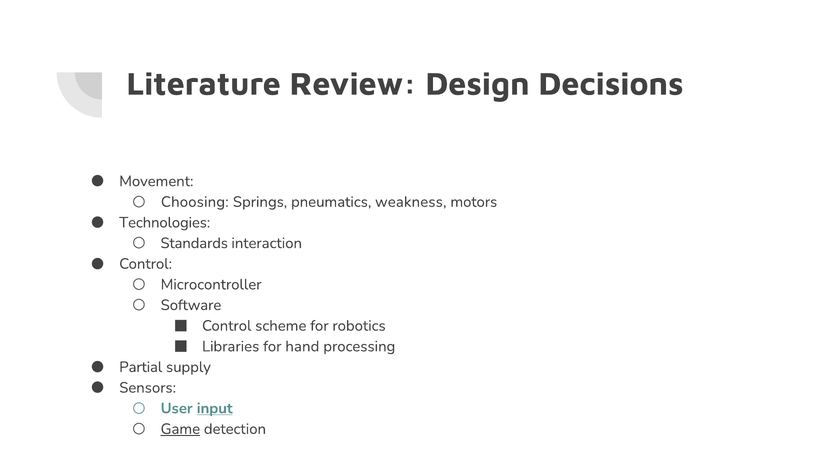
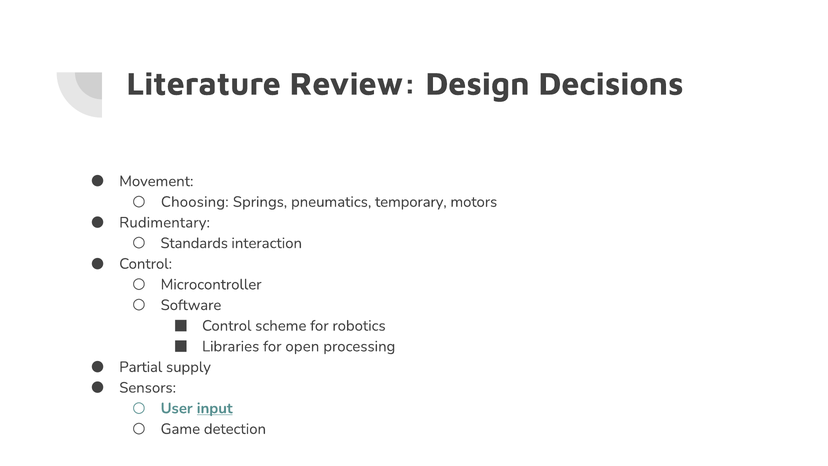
weakness: weakness -> temporary
Technologies: Technologies -> Rudimentary
hand: hand -> open
Game underline: present -> none
